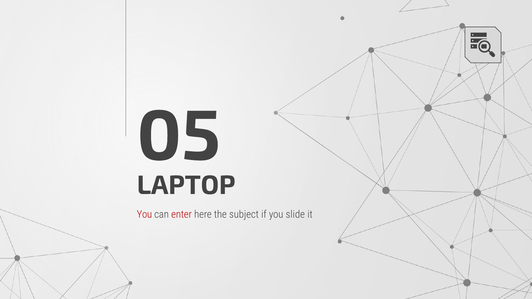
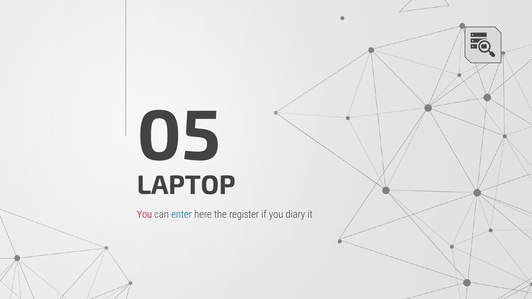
enter colour: red -> blue
subject: subject -> register
slide: slide -> diary
